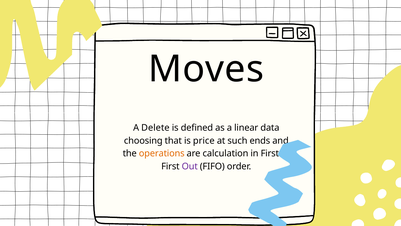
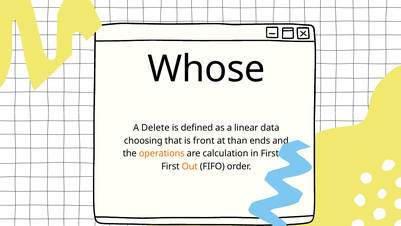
Moves: Moves -> Whose
price: price -> front
such: such -> than
Out colour: purple -> orange
